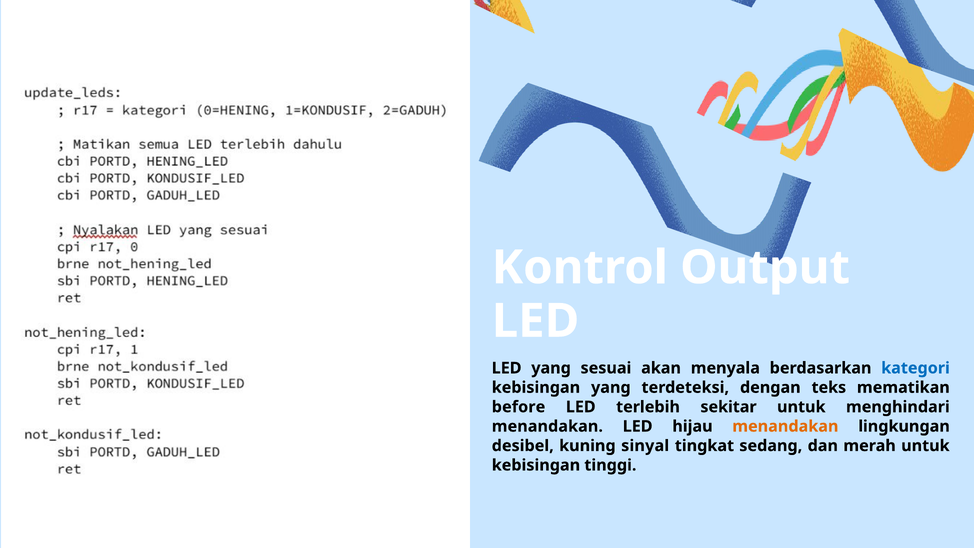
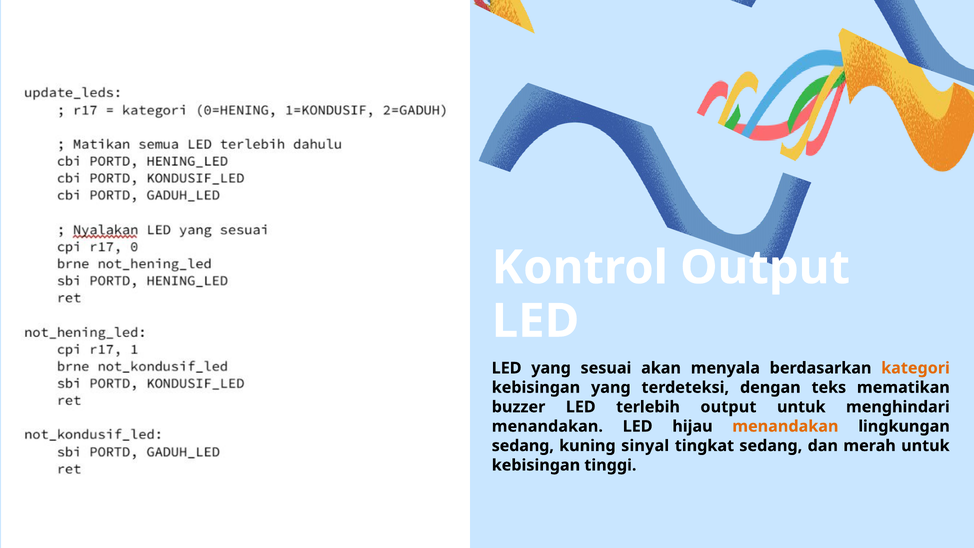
kategori colour: blue -> orange
before: before -> buzzer
terlebih sekitar: sekitar -> output
desibel at (523, 446): desibel -> sedang
